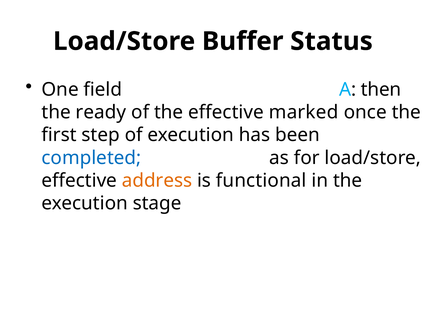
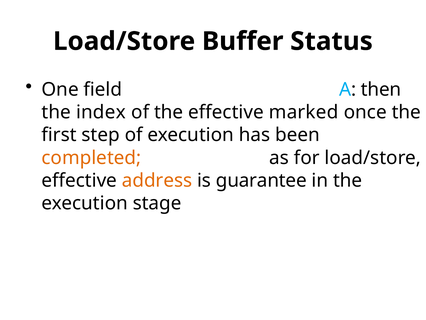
ready: ready -> index
completed colour: blue -> orange
functional: functional -> guarantee
